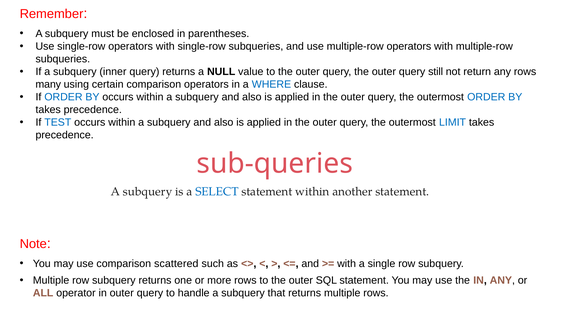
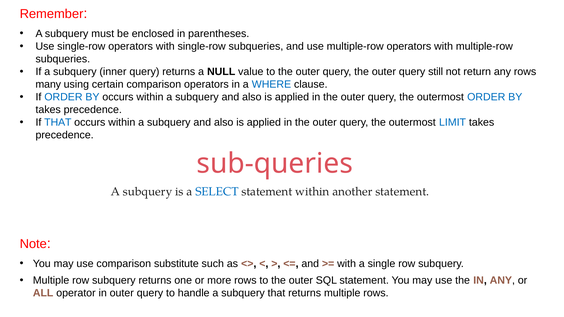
If TEST: TEST -> THAT
scattered: scattered -> substitute
